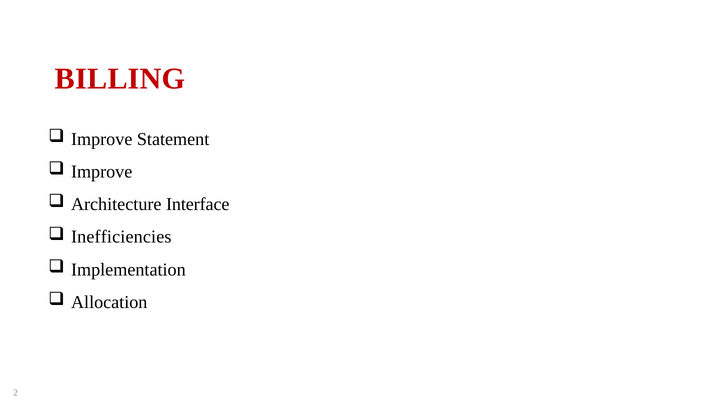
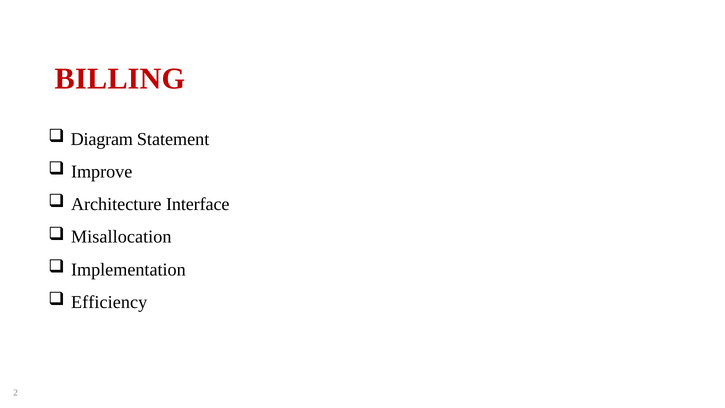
Improve at (102, 139): Improve -> Diagram
Inefficiencies: Inefficiencies -> Misallocation
Allocation: Allocation -> Efficiency
